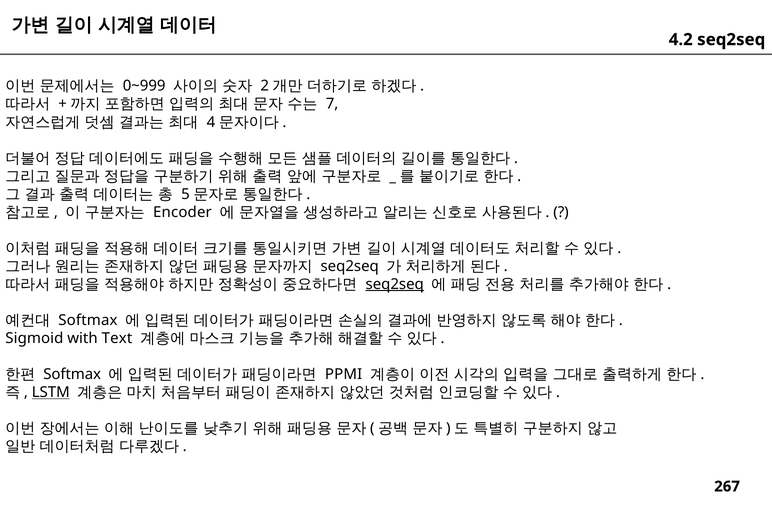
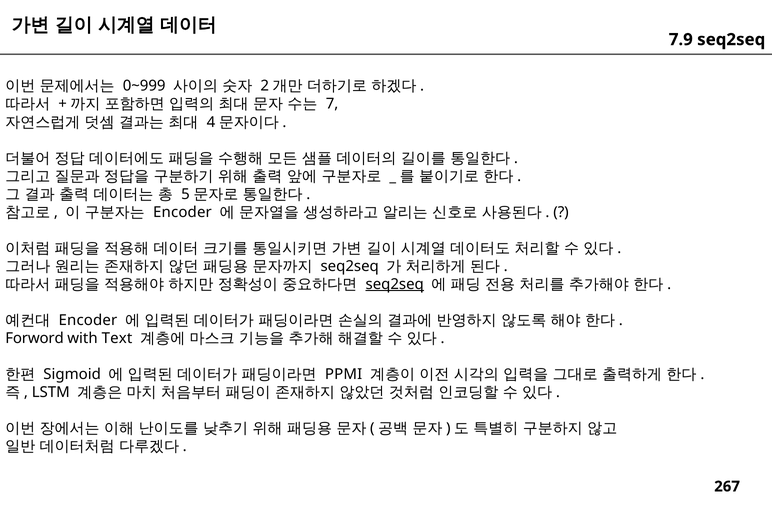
4.2: 4.2 -> 7.9
Softmax at (88, 320): Softmax -> Encoder
Sigmoid: Sigmoid -> Forword
Softmax at (72, 374): Softmax -> Sigmoid
LSTM underline: present -> none
